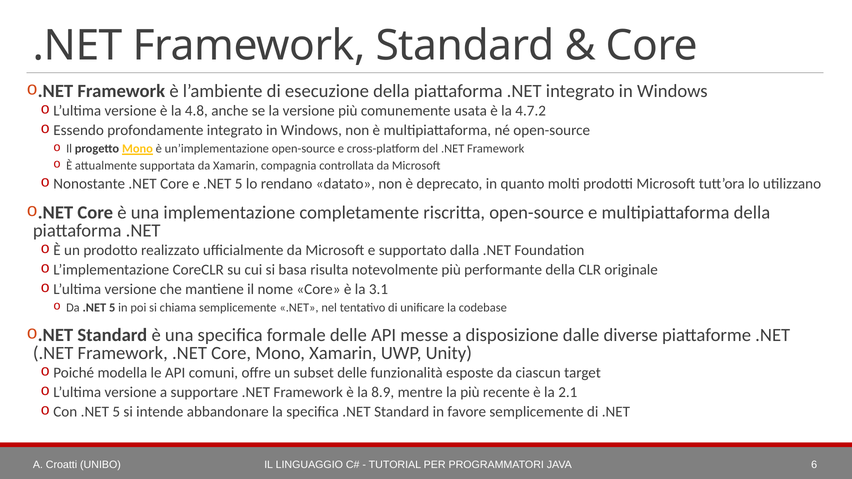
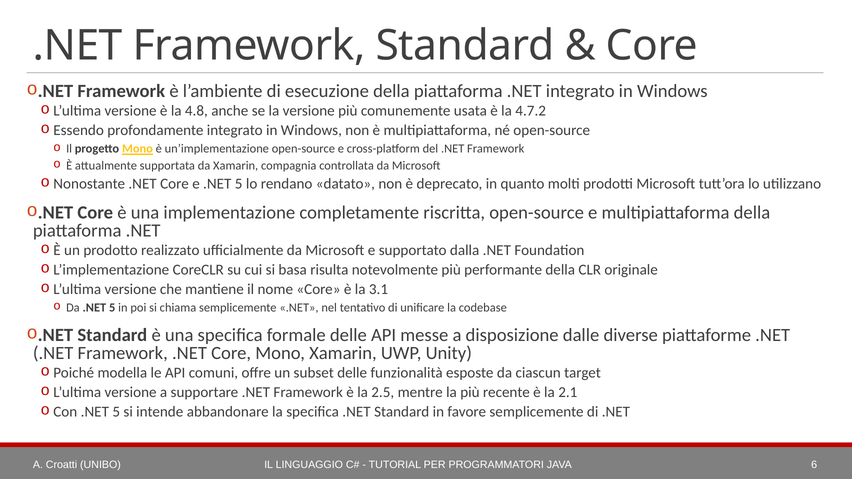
8.9: 8.9 -> 2.5
